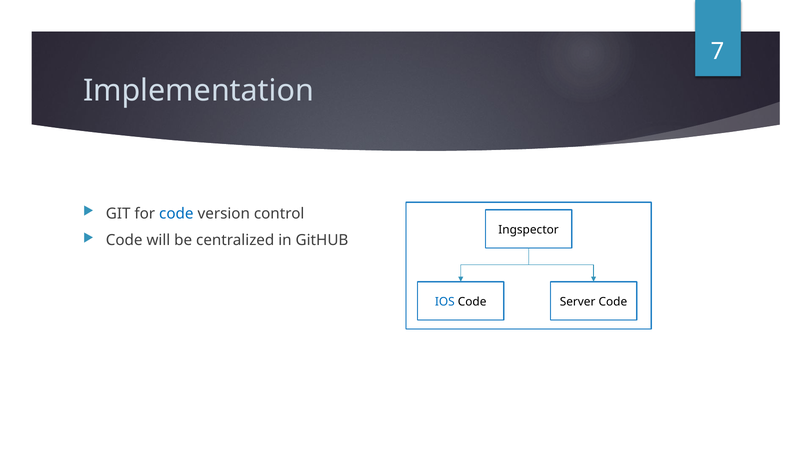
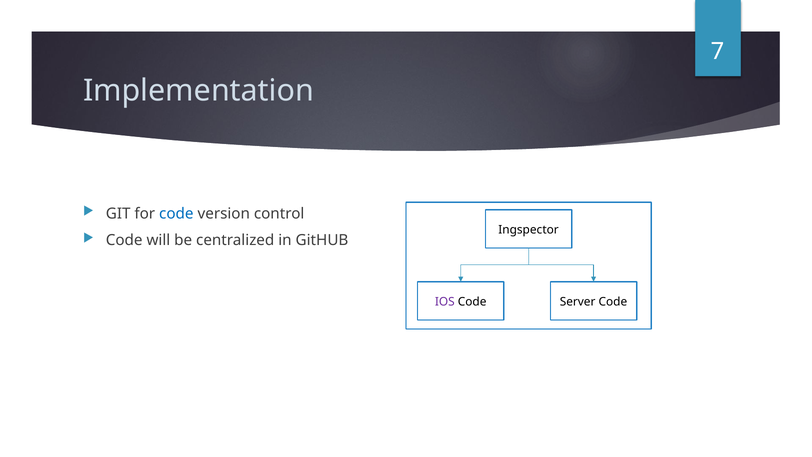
IOS colour: blue -> purple
